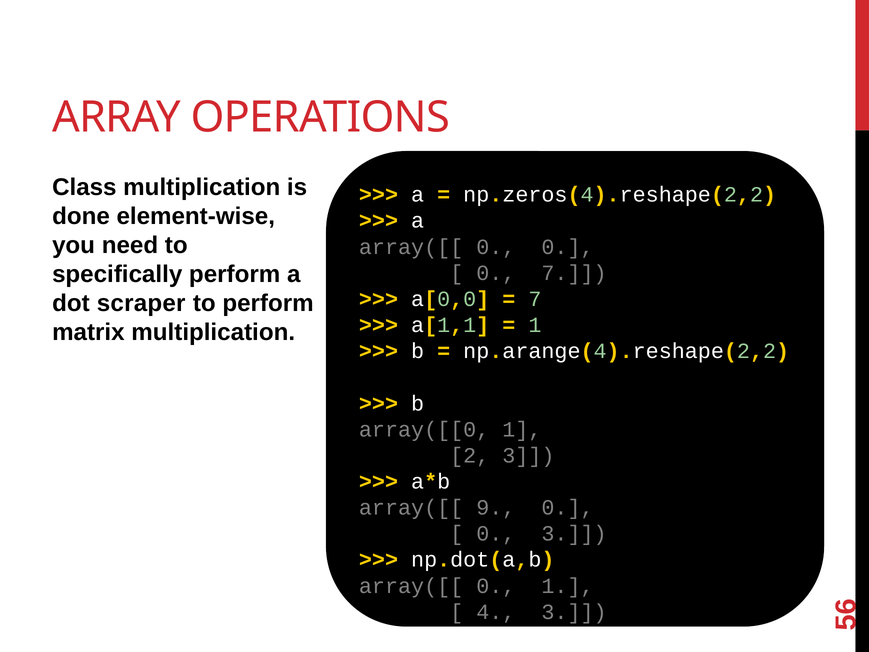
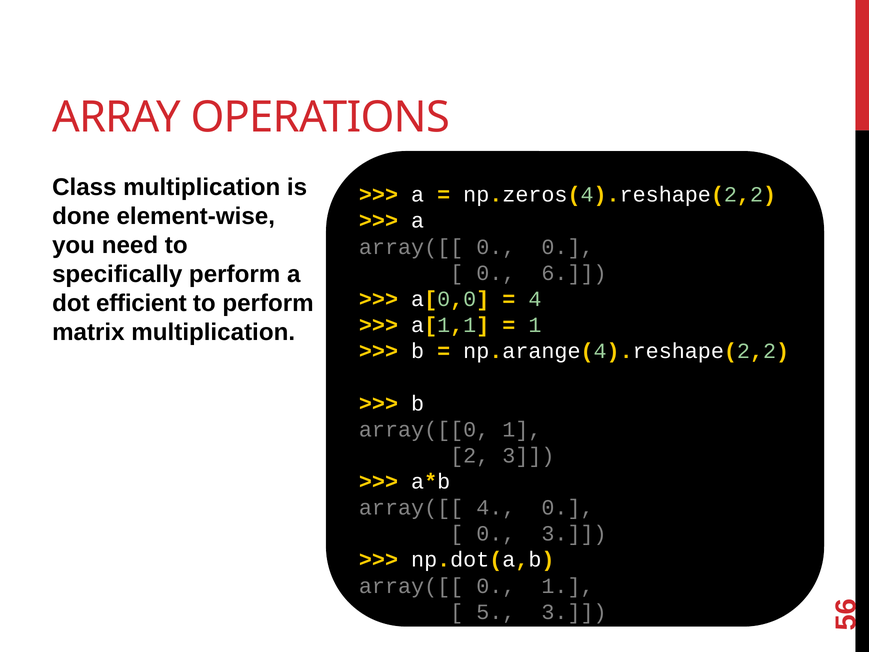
0 7: 7 -> 6
7 at (535, 299): 7 -> 4
scraper: scraper -> efficient
array([[ 9: 9 -> 4
4 at (496, 612): 4 -> 5
